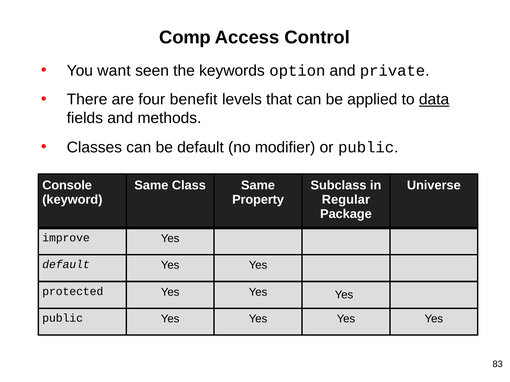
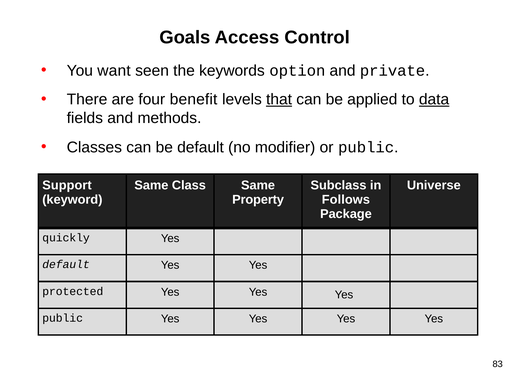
Comp: Comp -> Goals
that underline: none -> present
Console: Console -> Support
Regular: Regular -> Follows
improve: improve -> quickly
